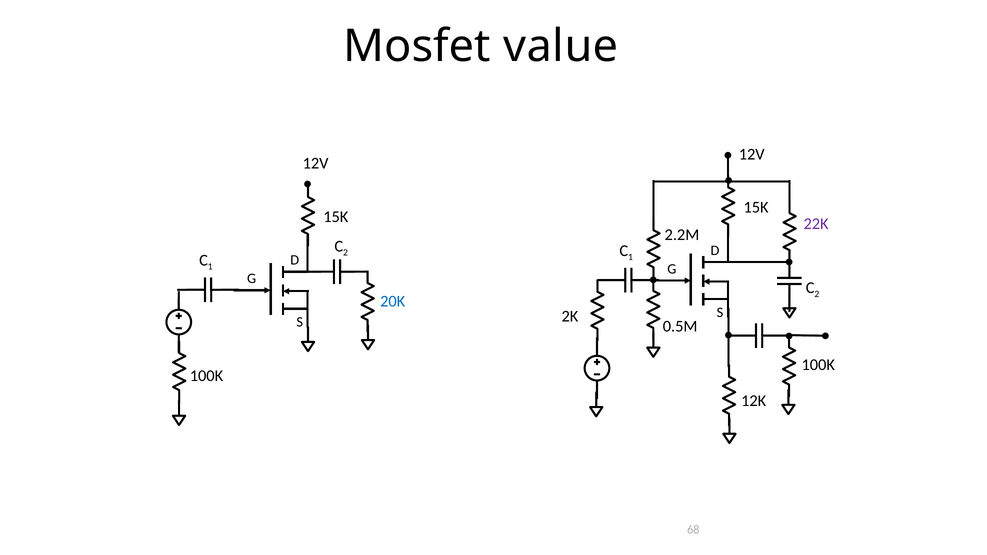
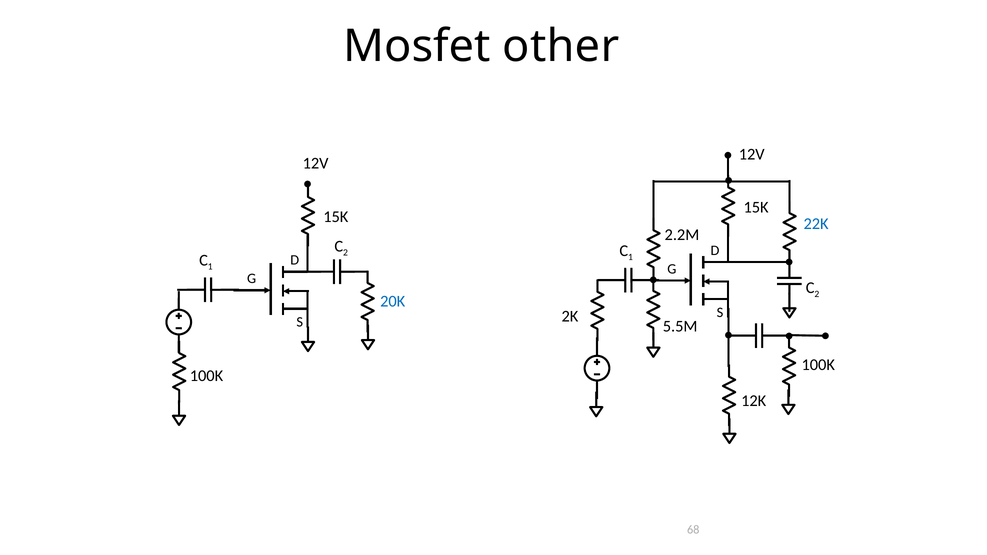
value: value -> other
22K colour: purple -> blue
0.5M: 0.5M -> 5.5M
